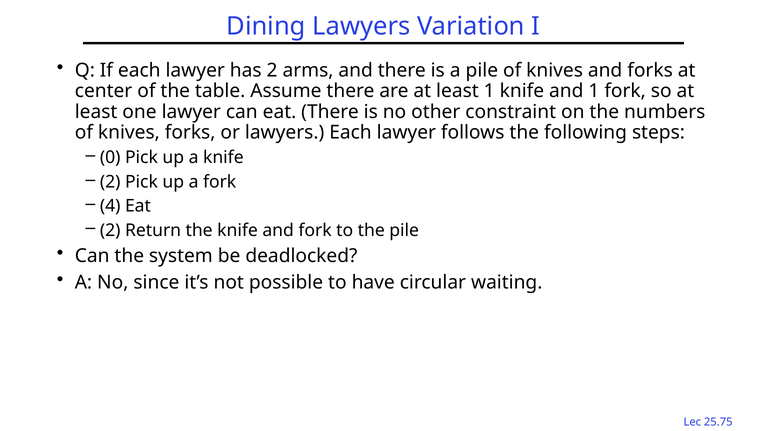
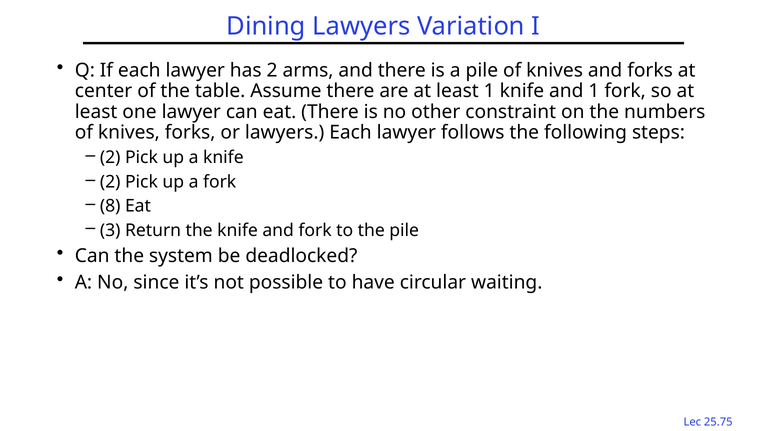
0 at (110, 158): 0 -> 2
4: 4 -> 8
2 at (110, 230): 2 -> 3
